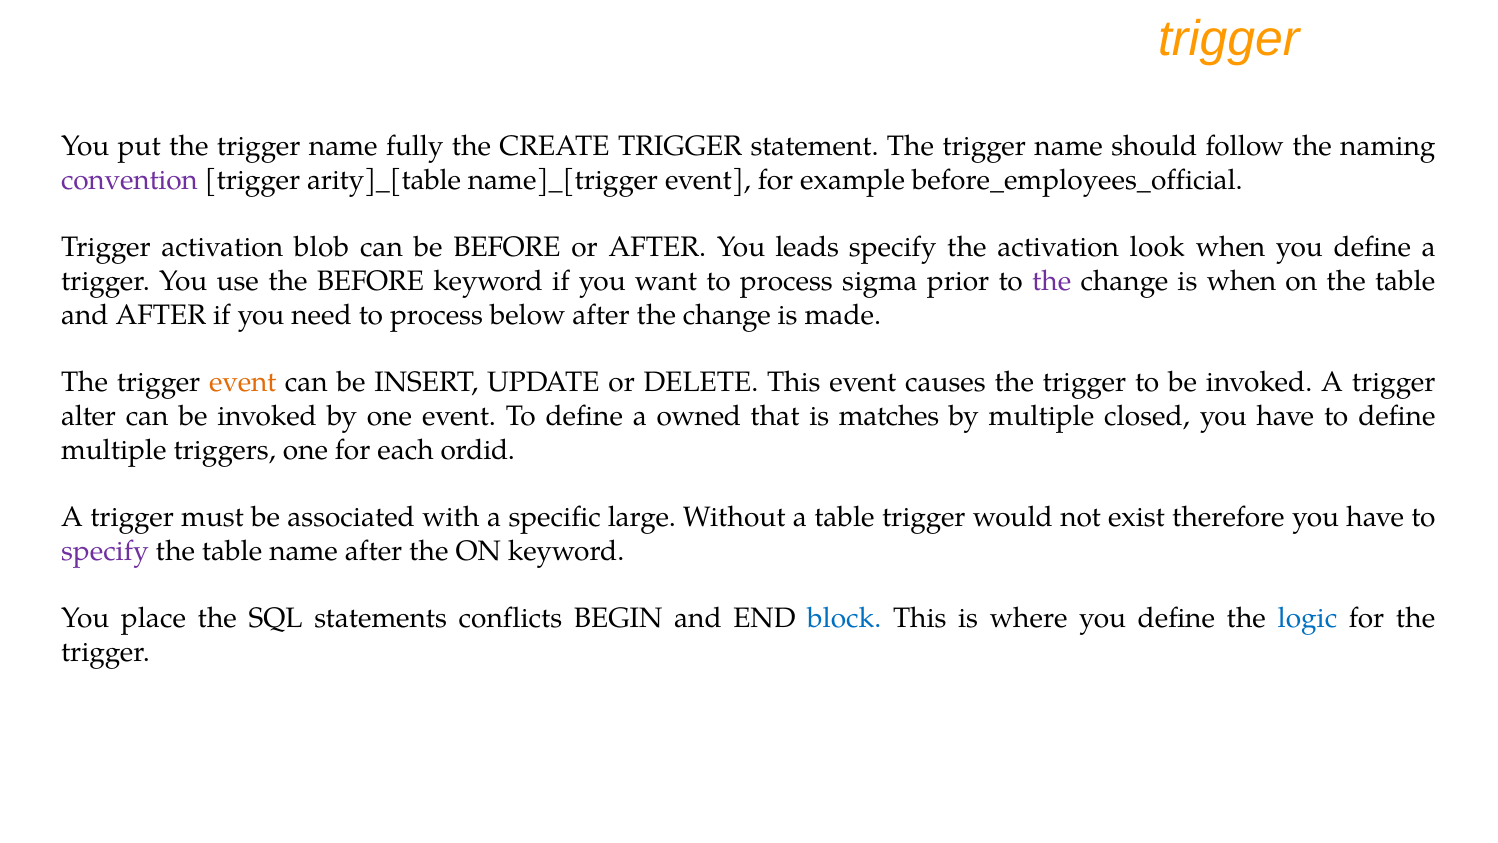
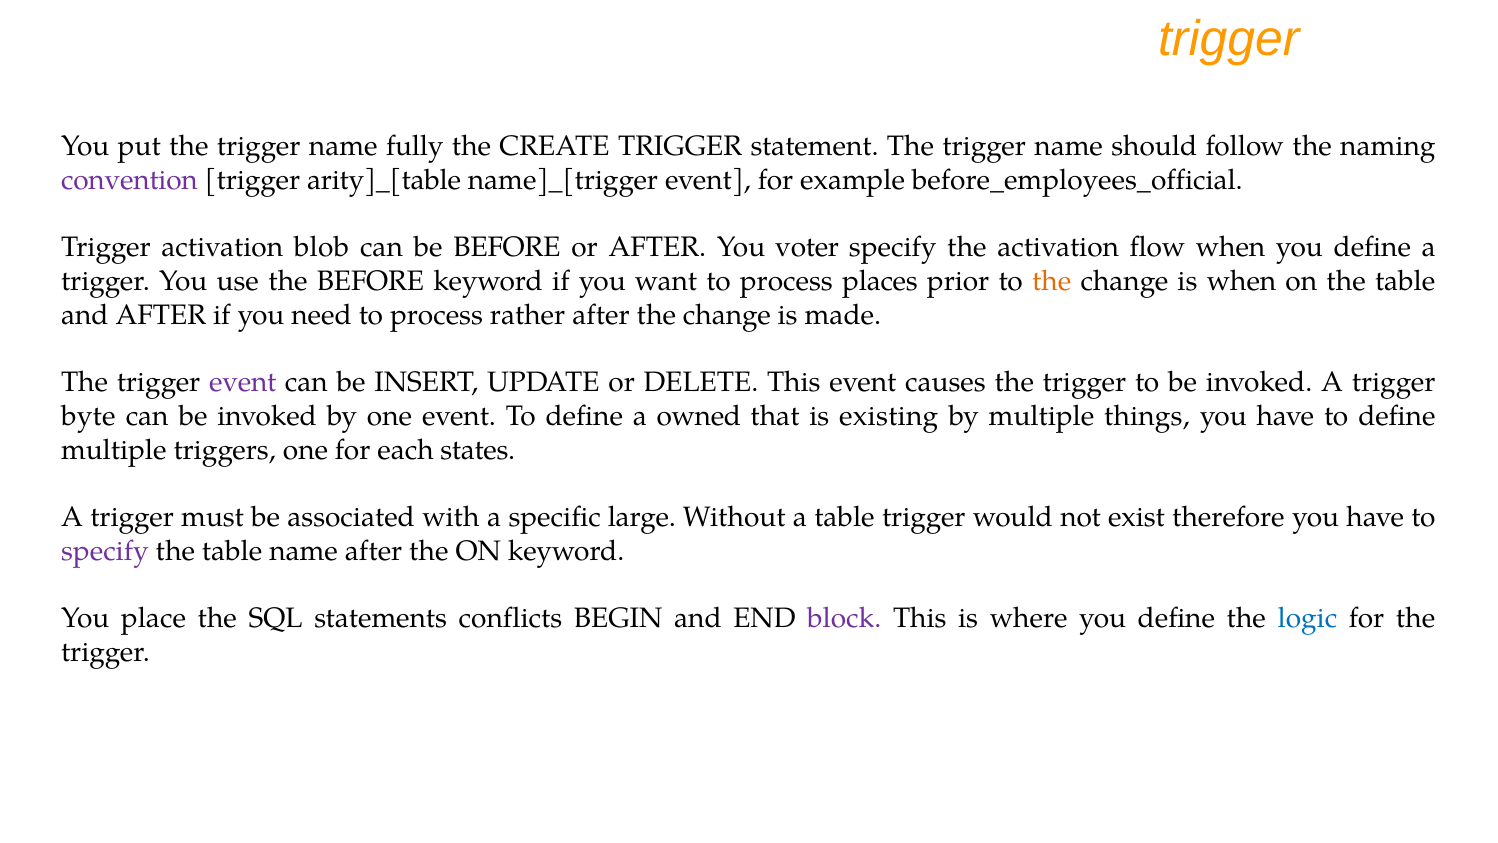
leads: leads -> voter
look: look -> flow
sigma: sigma -> places
the at (1052, 281) colour: purple -> orange
below: below -> rather
event at (243, 382) colour: orange -> purple
alter: alter -> byte
matches: matches -> existing
closed: closed -> things
ordid: ordid -> states
block colour: blue -> purple
